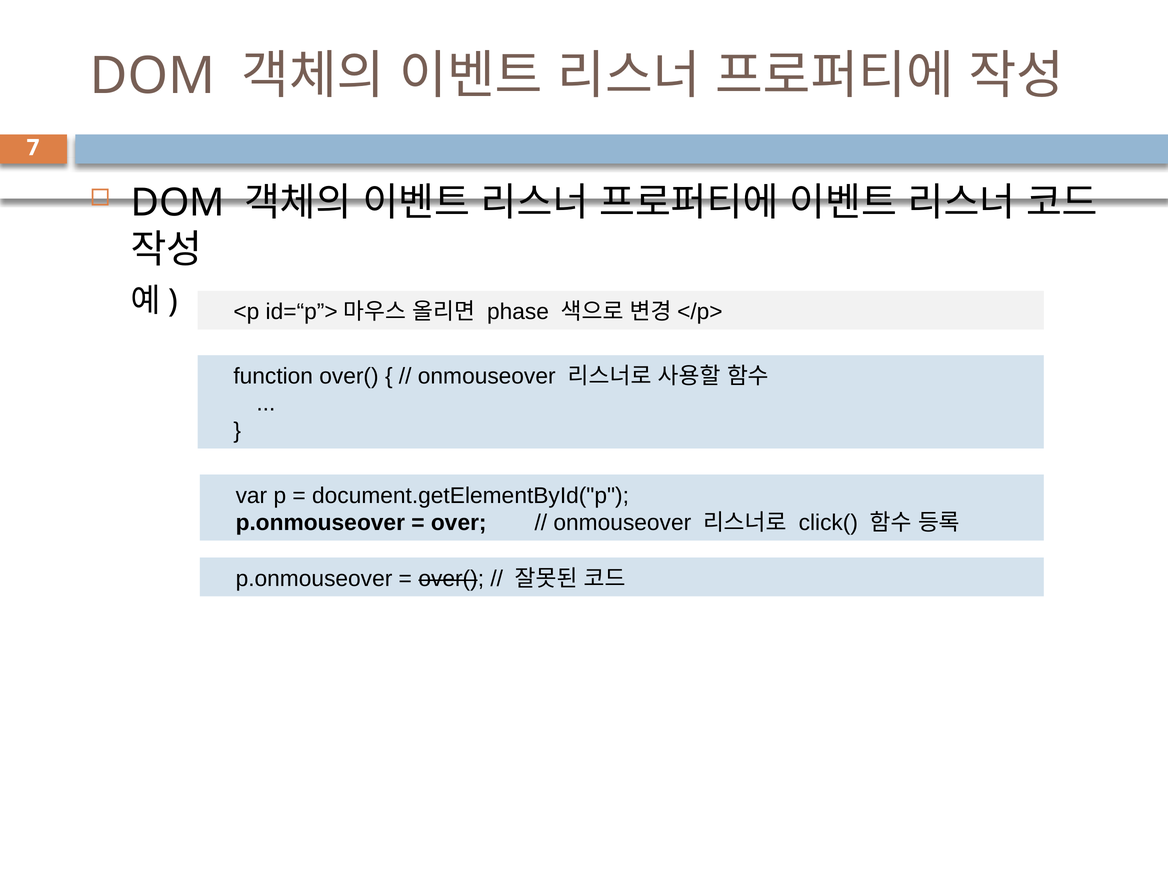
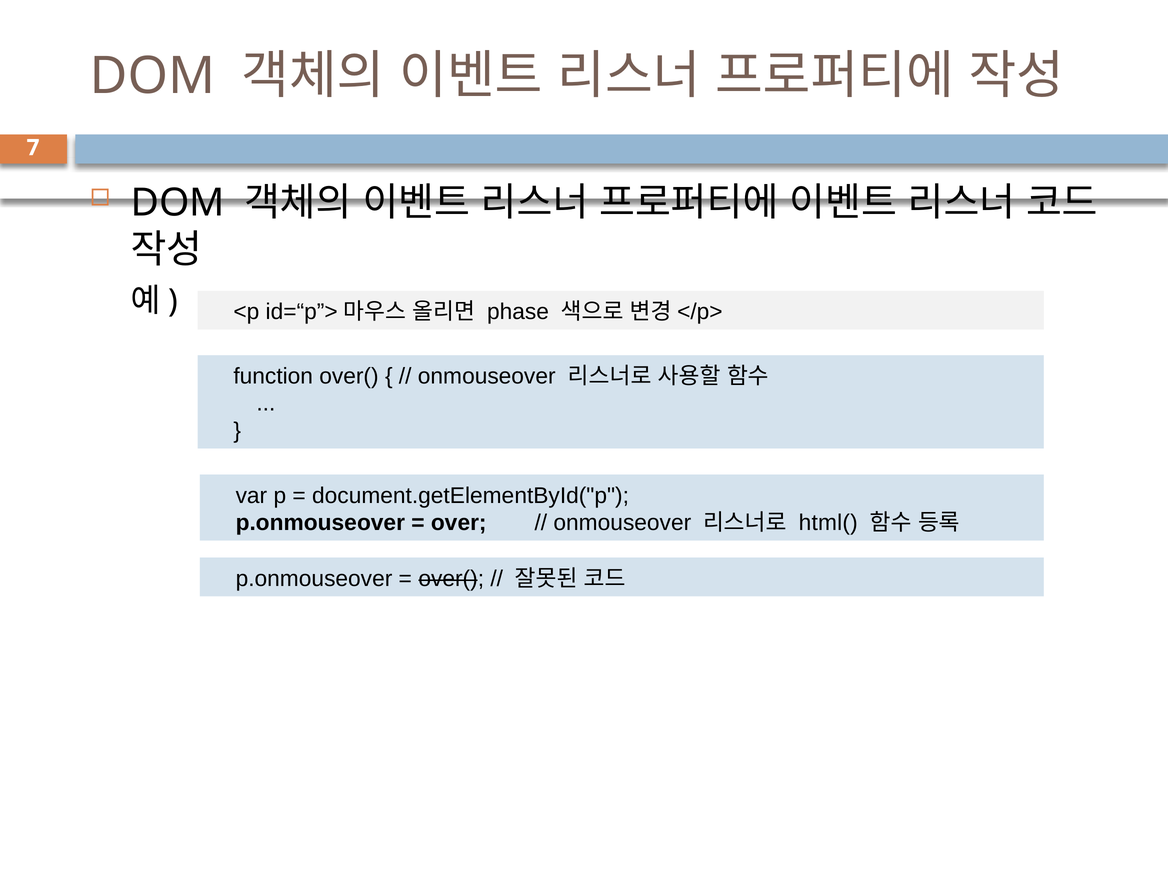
click(: click( -> html(
